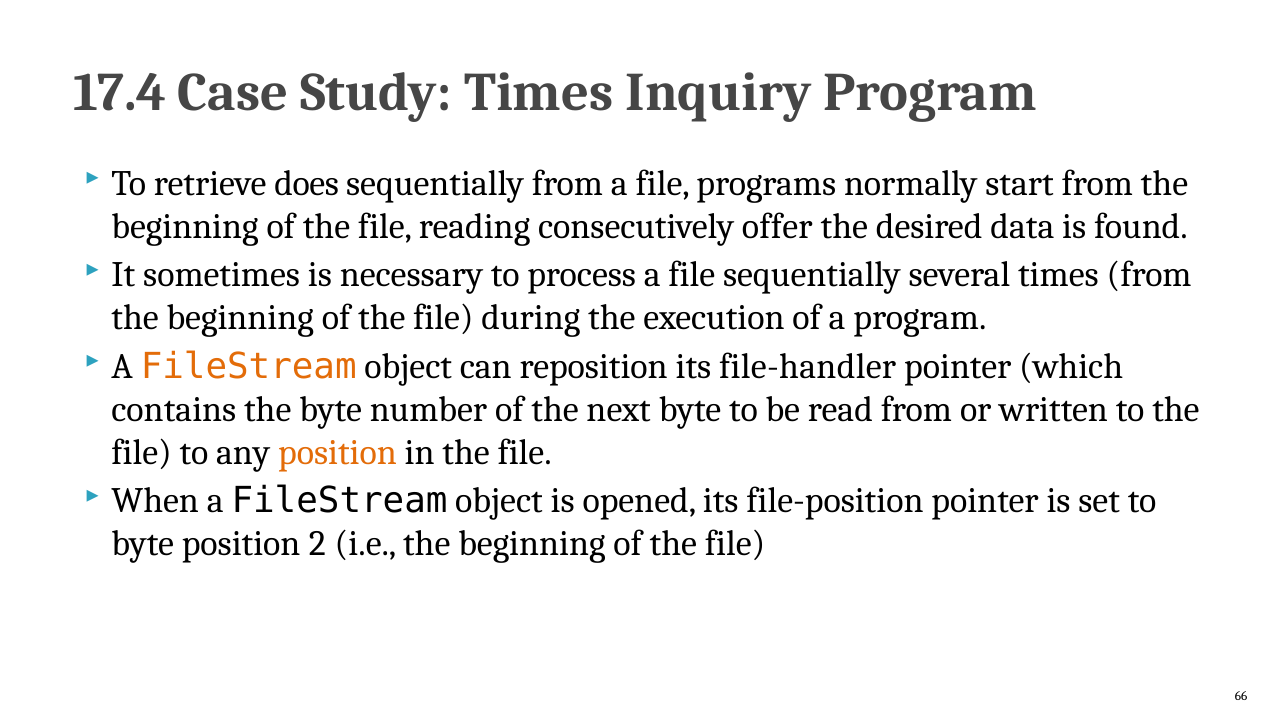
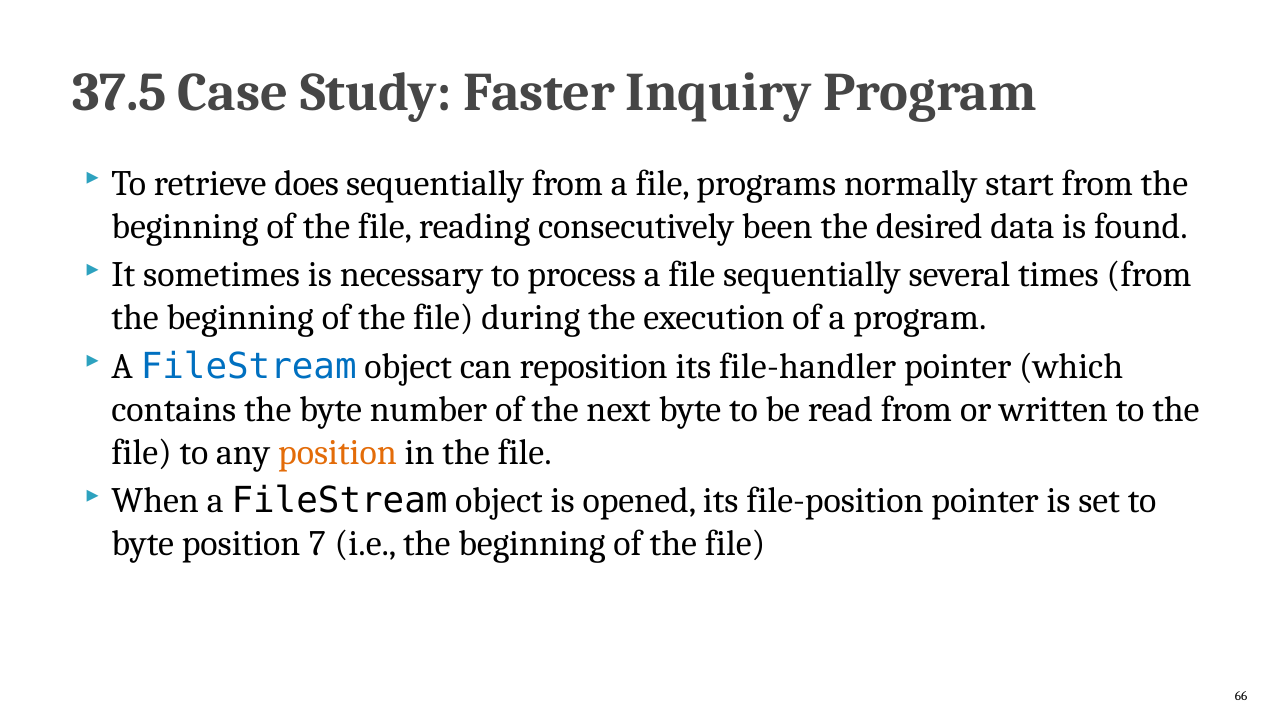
17.4: 17.4 -> 37.5
Study Times: Times -> Faster
offer: offer -> been
FileStream at (249, 367) colour: orange -> blue
2: 2 -> 7
